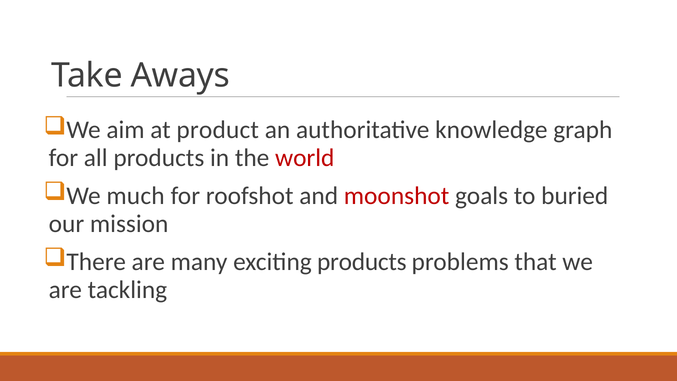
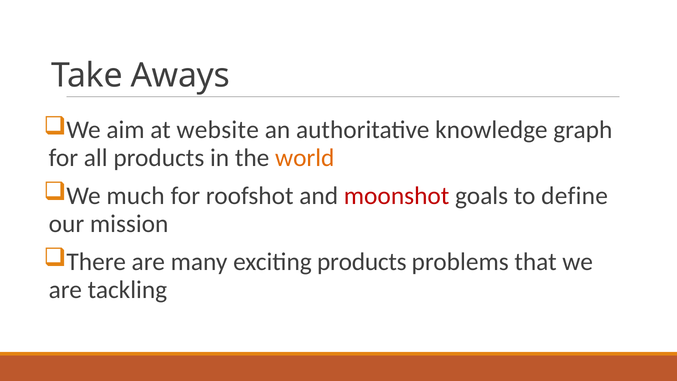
product: product -> website
world colour: red -> orange
buried: buried -> define
